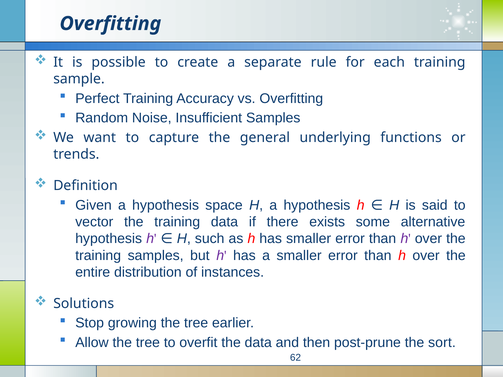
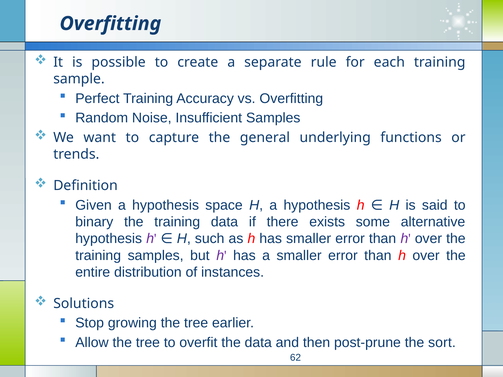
vector: vector -> binary
